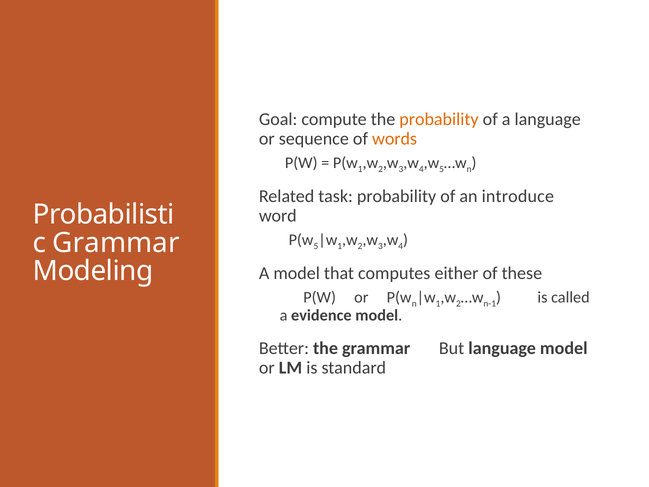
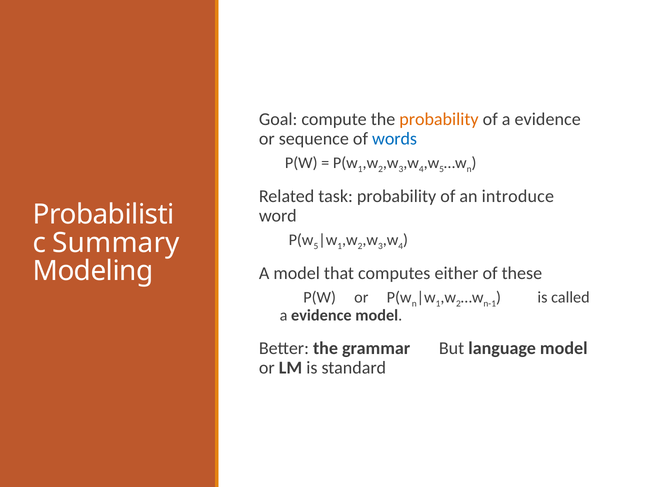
of a language: language -> evidence
words colour: orange -> blue
Grammar at (116, 243): Grammar -> Summary
